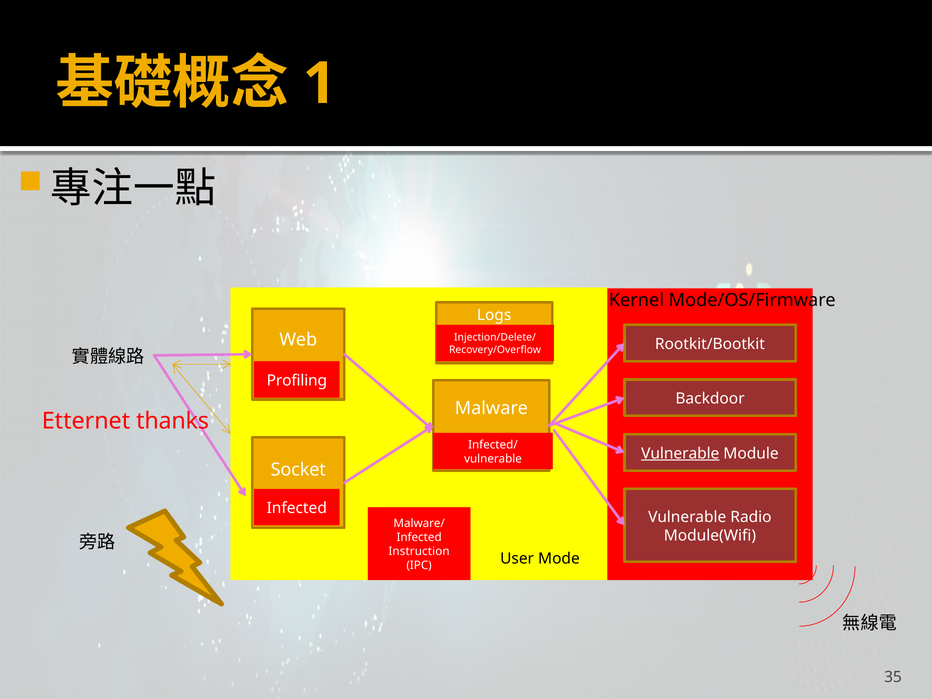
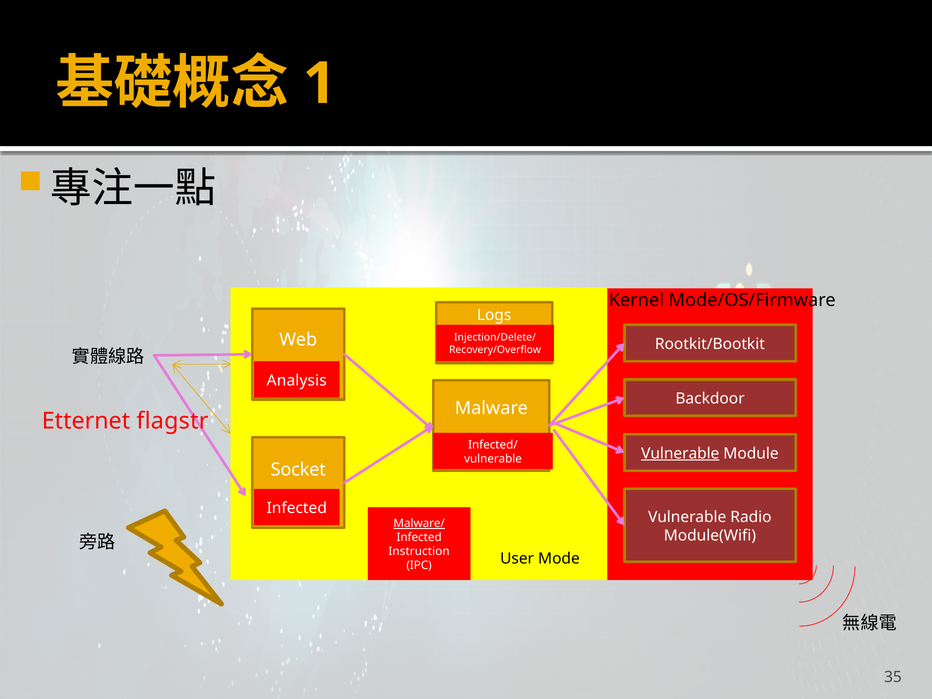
Profiling: Profiling -> Analysis
thanks: thanks -> flagstr
Malware/ underline: none -> present
